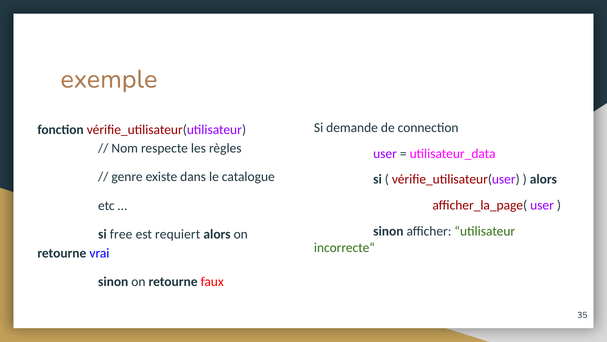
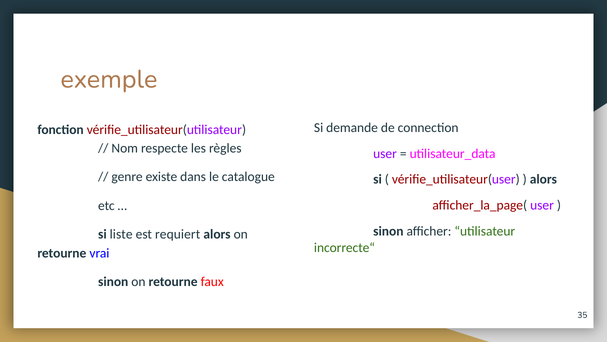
free: free -> liste
